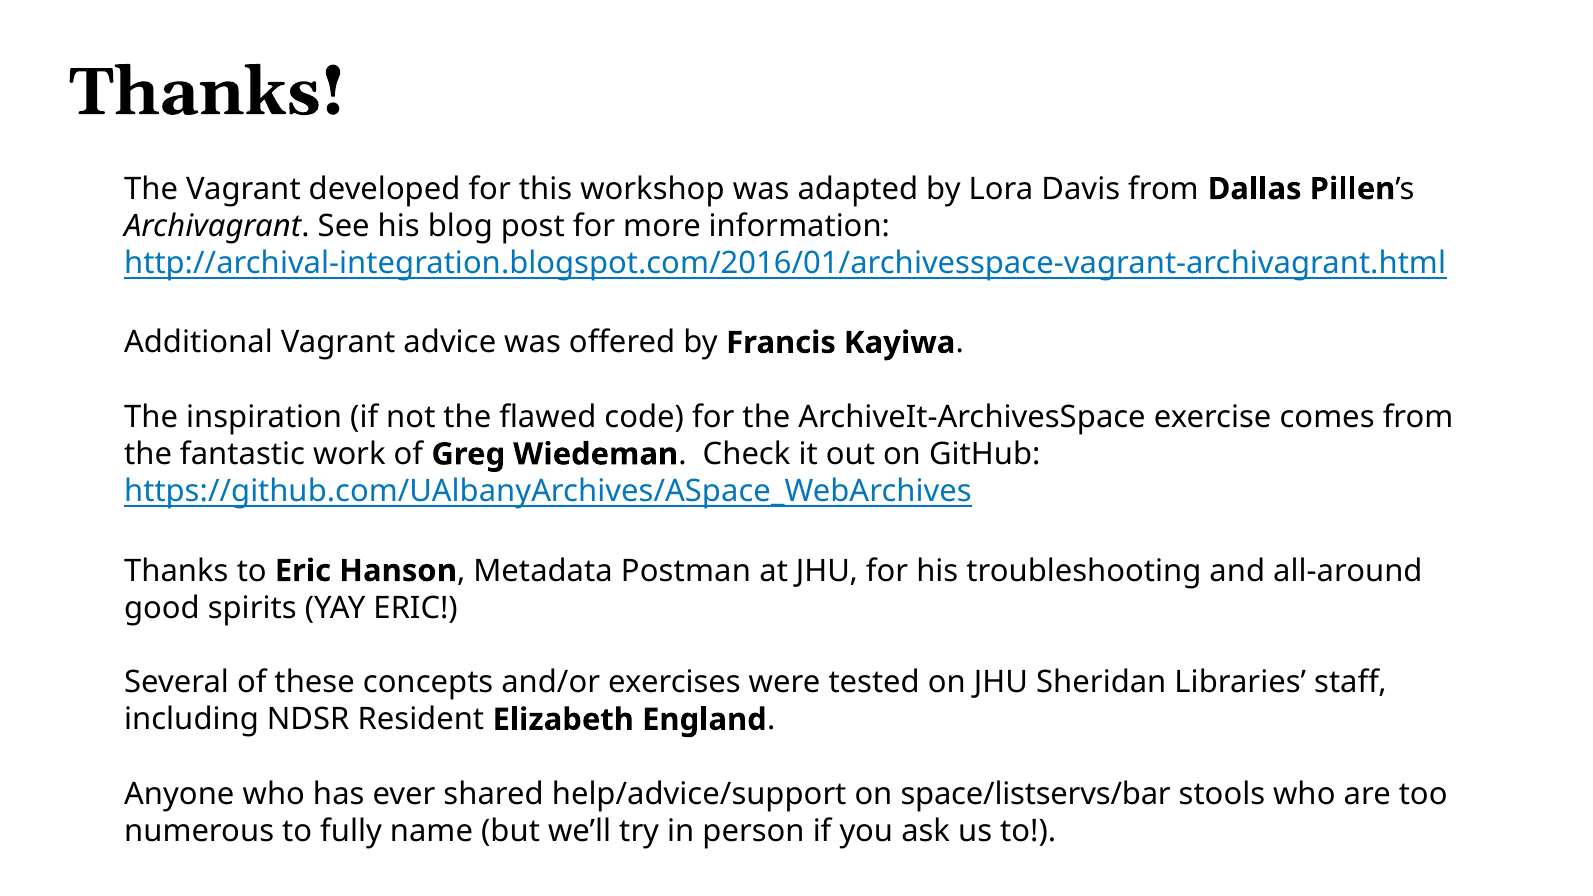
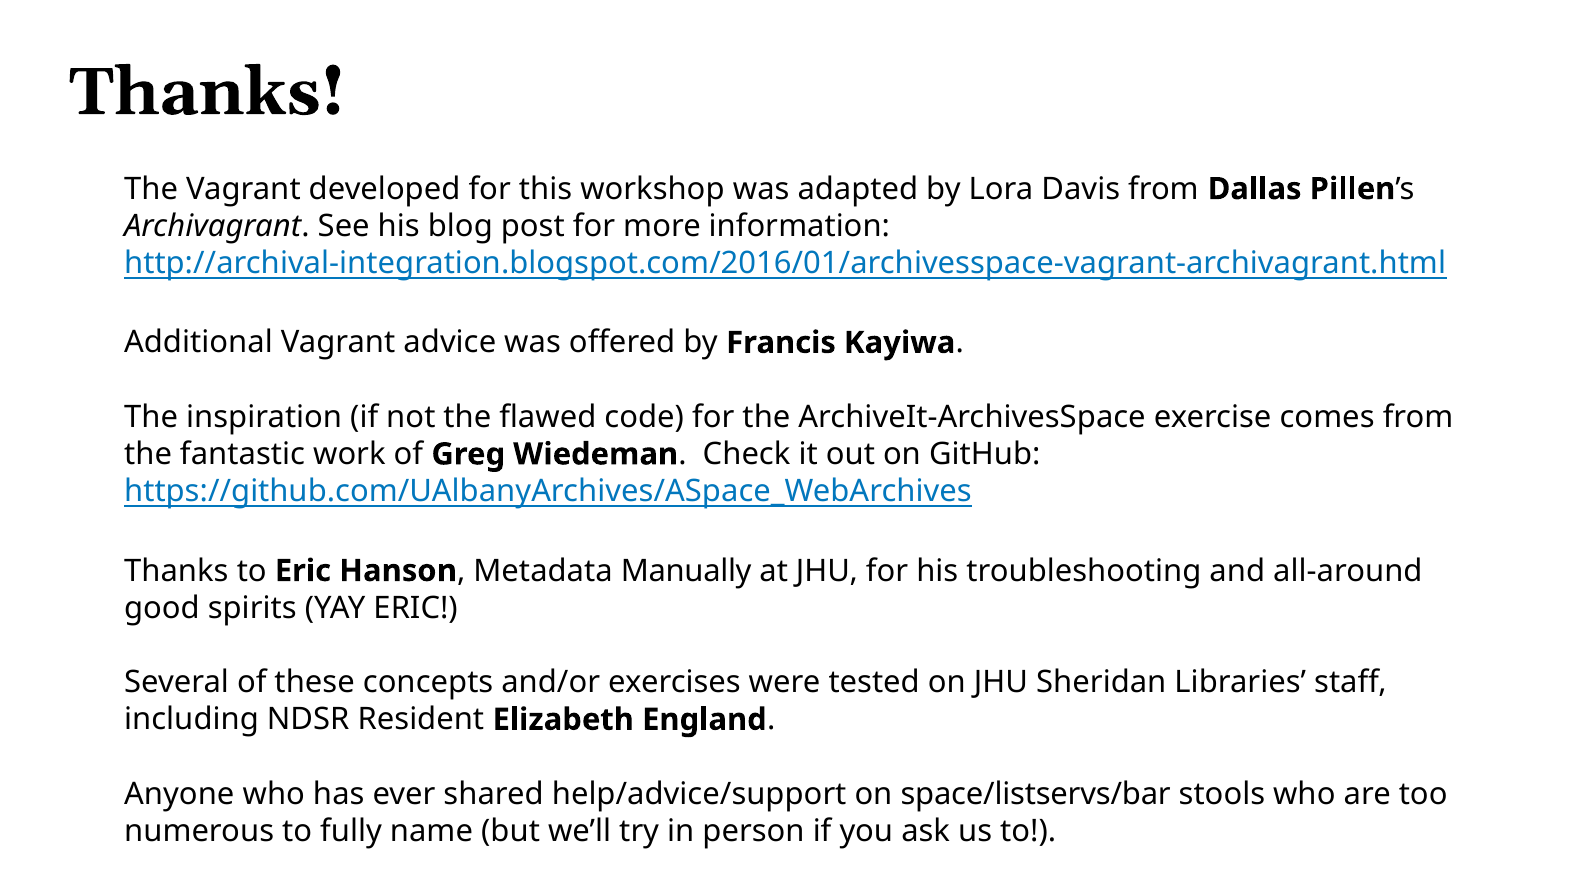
Postman: Postman -> Manually
